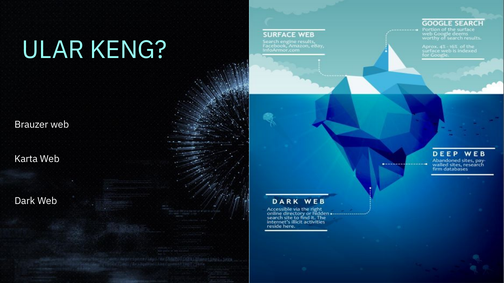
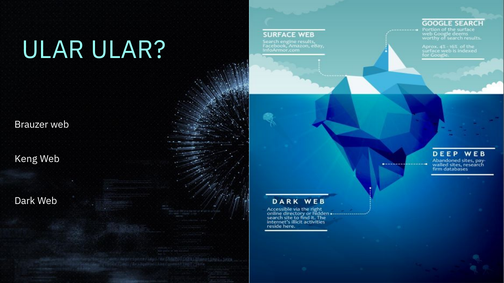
ULAR KENG: KENG -> ULAR
Karta: Karta -> Keng
